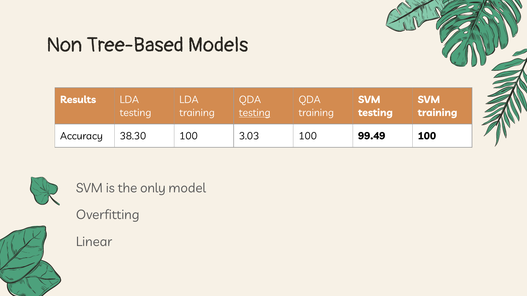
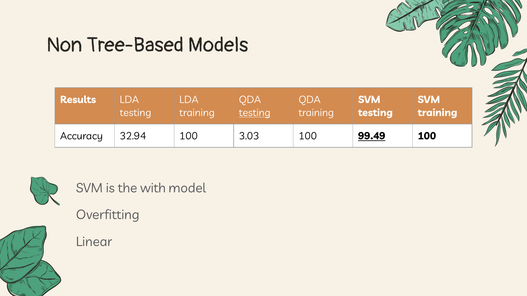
38.30: 38.30 -> 32.94
99.49 underline: none -> present
only: only -> with
